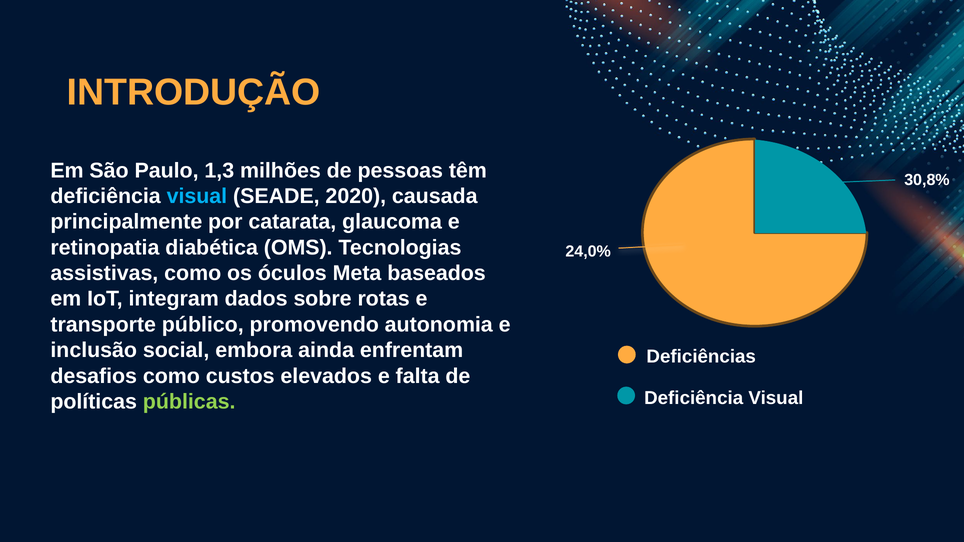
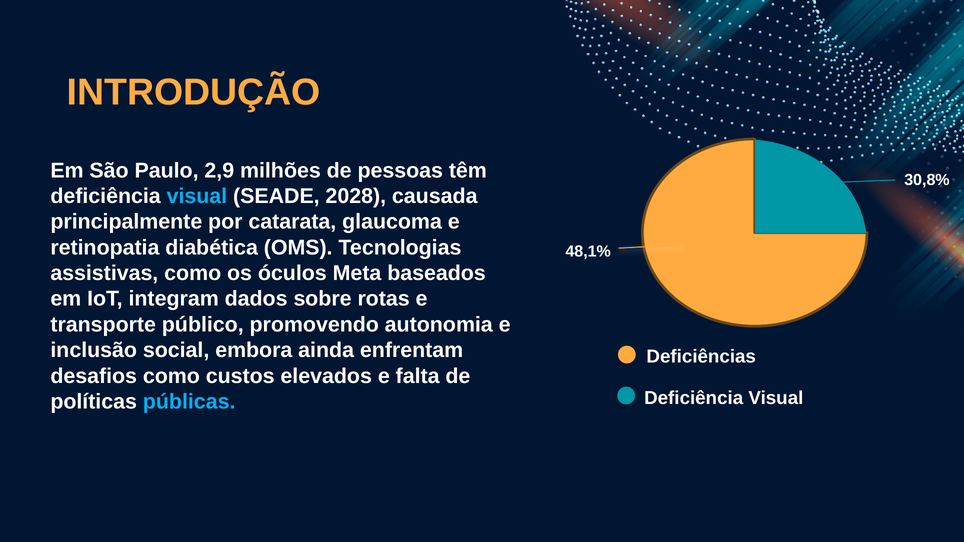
1,3: 1,3 -> 2,9
2020: 2020 -> 2028
24,0%: 24,0% -> 48,1%
públicas colour: light green -> light blue
